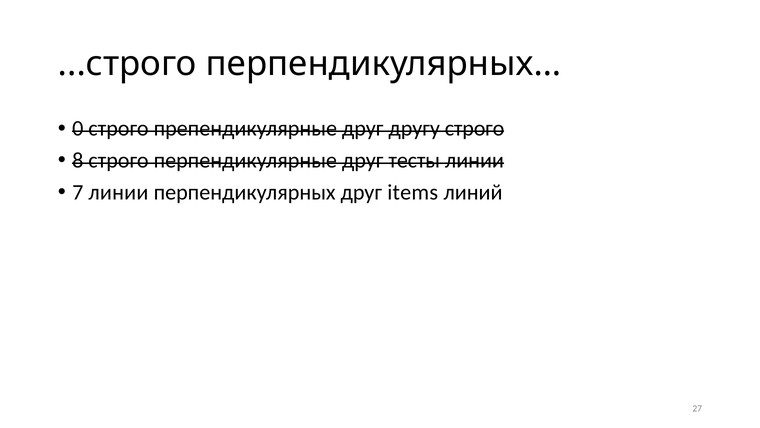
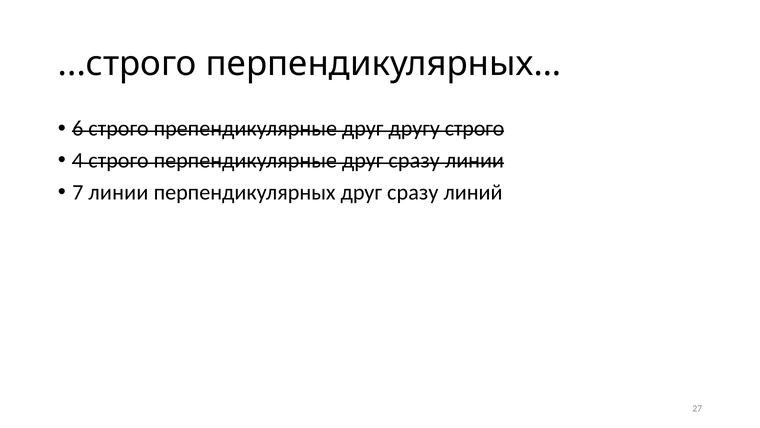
0: 0 -> 6
8: 8 -> 4
перпендикулярные друг тесты: тесты -> сразу
перпендикулярных друг items: items -> сразу
